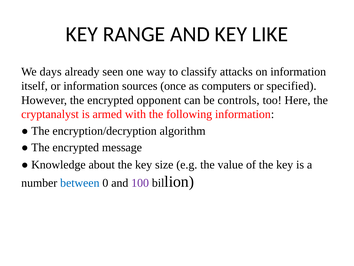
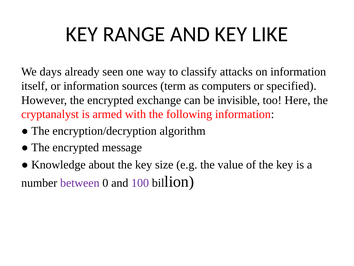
once: once -> term
opponent: opponent -> exchange
controls: controls -> invisible
between colour: blue -> purple
